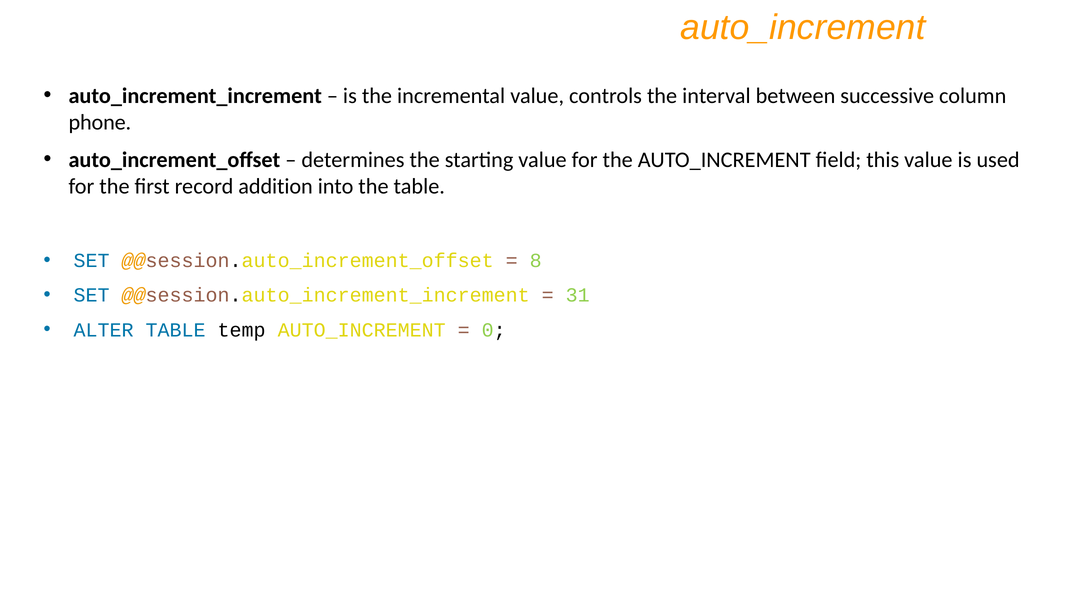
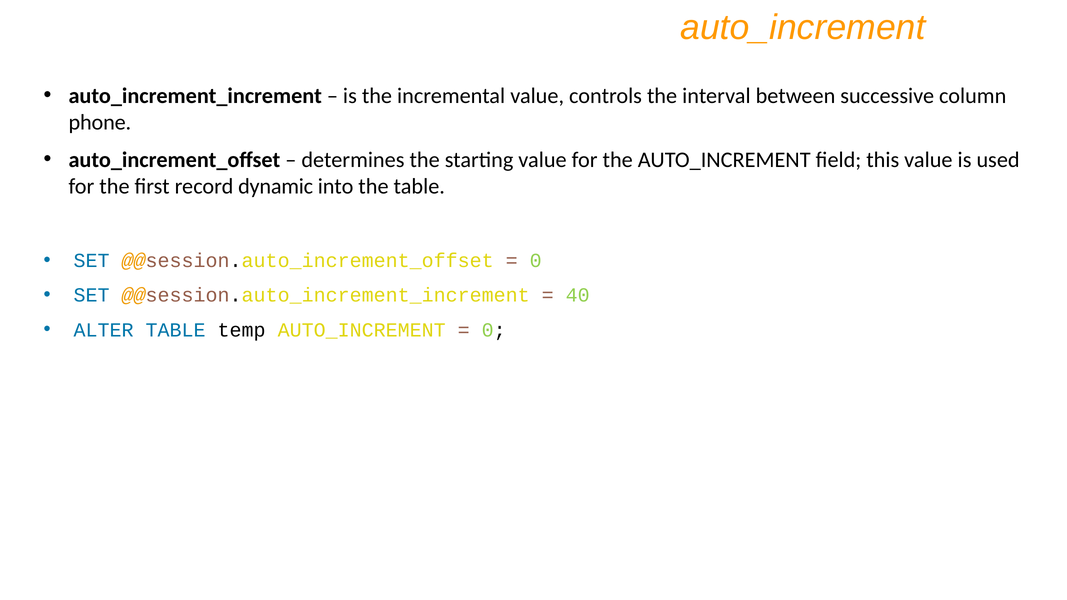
addition: addition -> dynamic
8 at (536, 261): 8 -> 0
31: 31 -> 40
